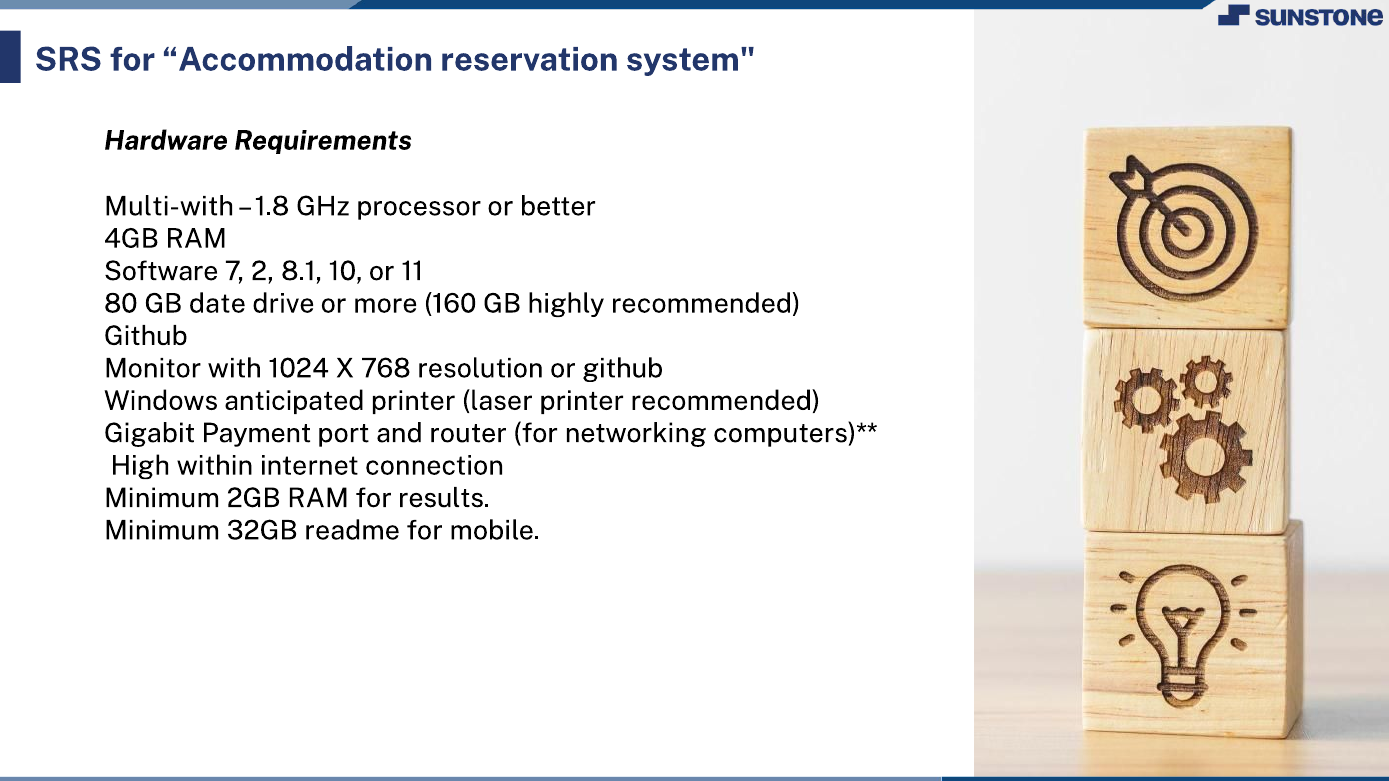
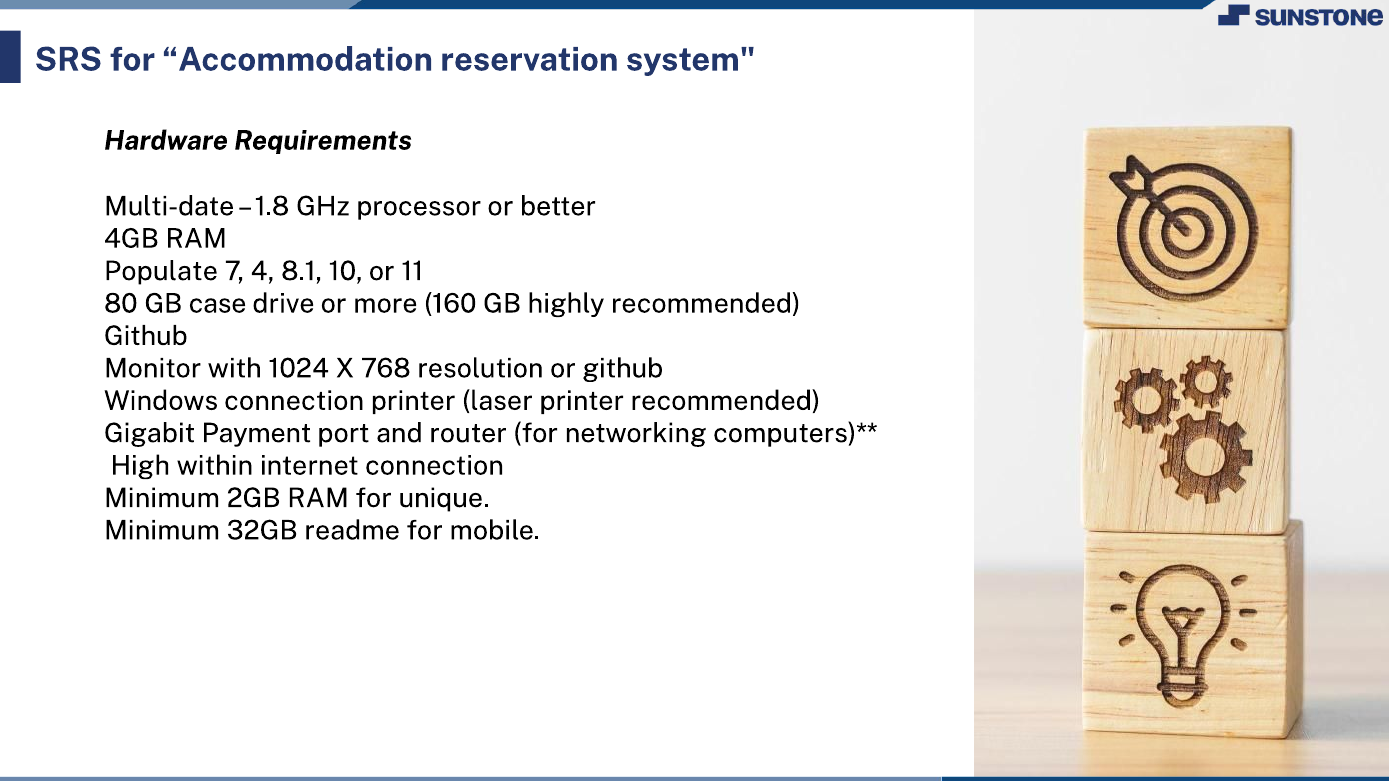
Multi-with: Multi-with -> Multi-date
Software: Software -> Populate
2: 2 -> 4
date: date -> case
Windows anticipated: anticipated -> connection
results: results -> unique
